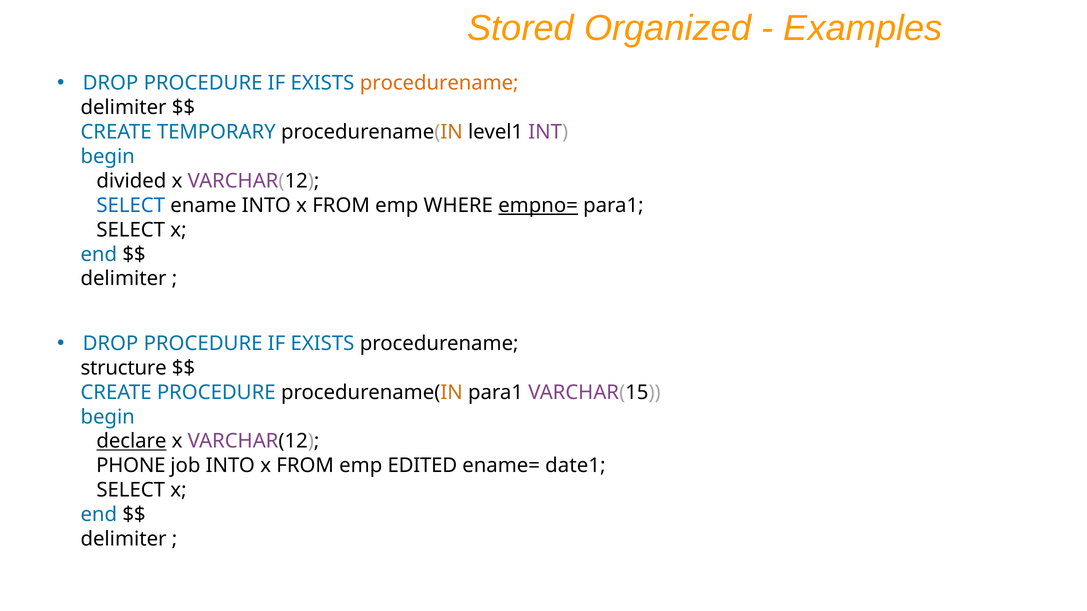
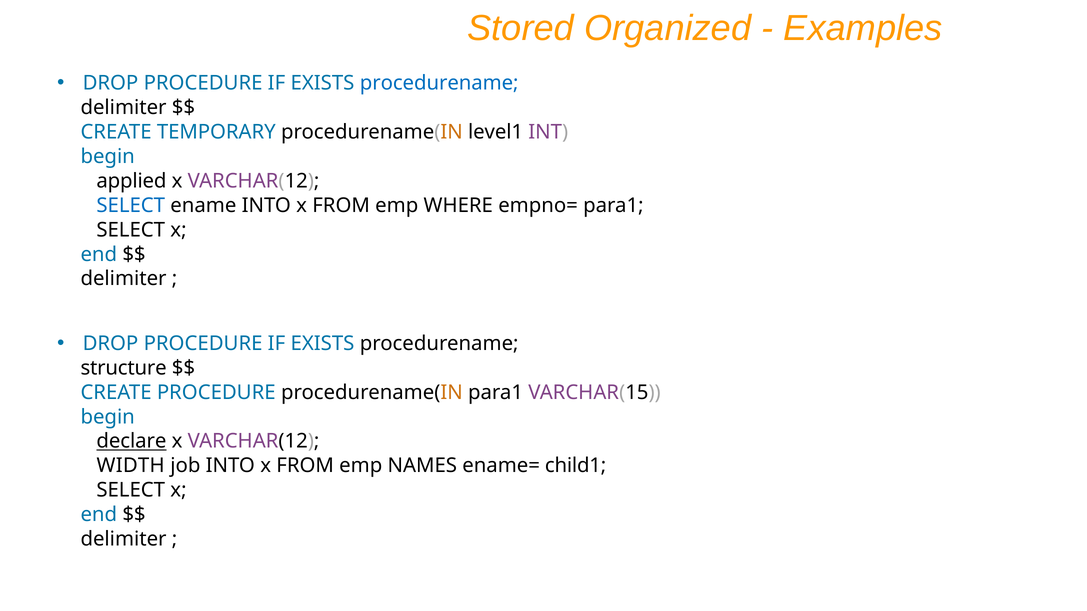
procedurename at (439, 83) colour: orange -> blue
divided: divided -> applied
empno= underline: present -> none
PHONE: PHONE -> WIDTH
EDITED: EDITED -> NAMES
date1: date1 -> child1
